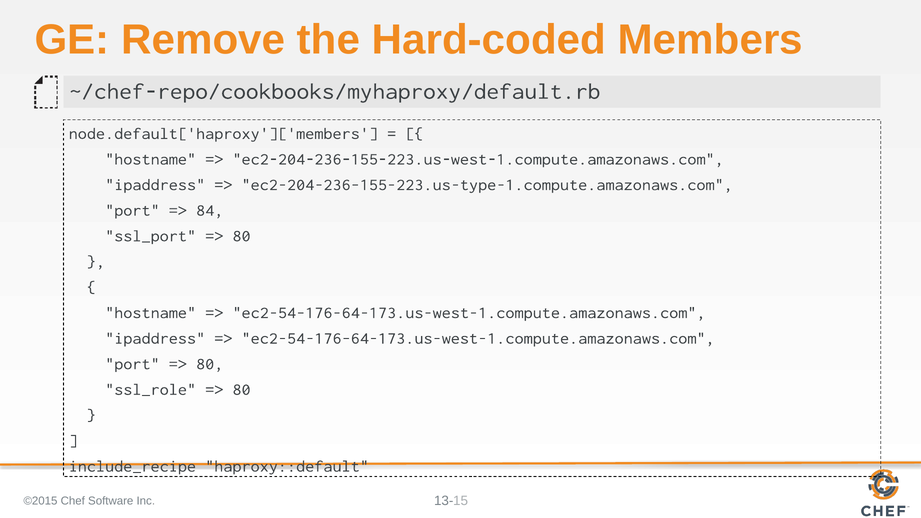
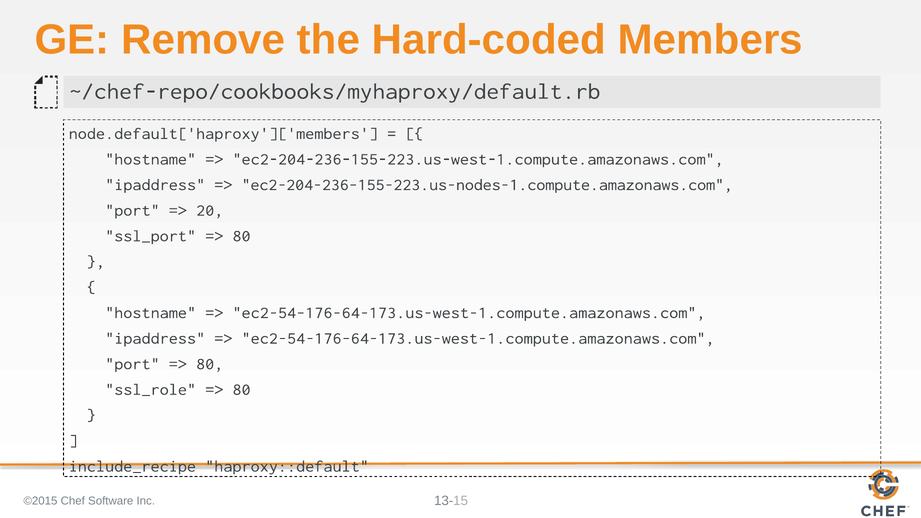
ec2-204-236-155-223.us-type-1.compute.amazonaws.com: ec2-204-236-155-223.us-type-1.compute.amazonaws.com -> ec2-204-236-155-223.us-nodes-1.compute.amazonaws.com
84: 84 -> 20
